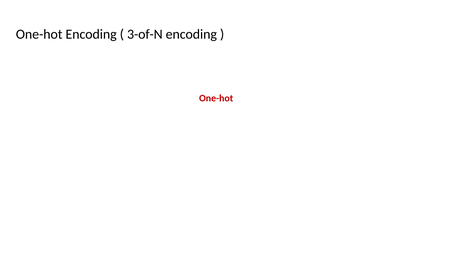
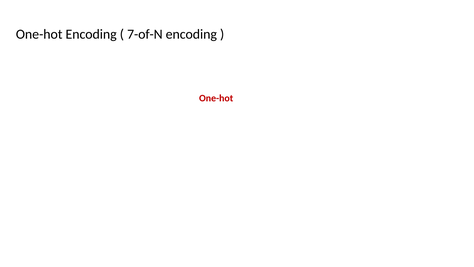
3-of-N: 3-of-N -> 7-of-N
